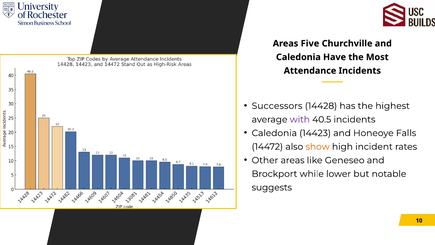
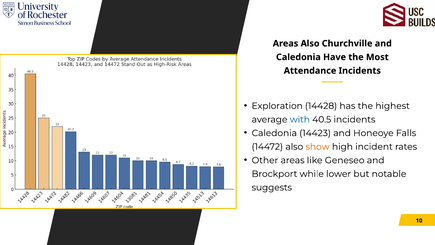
Areas Five: Five -> Also
Successors: Successors -> Exploration
with colour: purple -> blue
